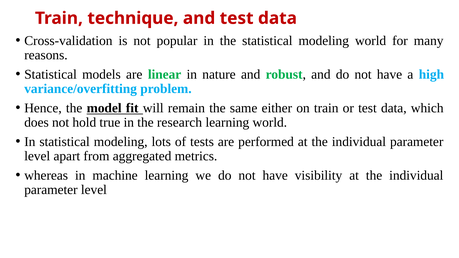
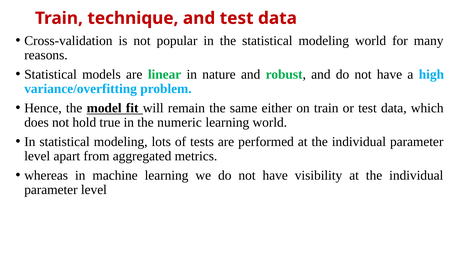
research: research -> numeric
